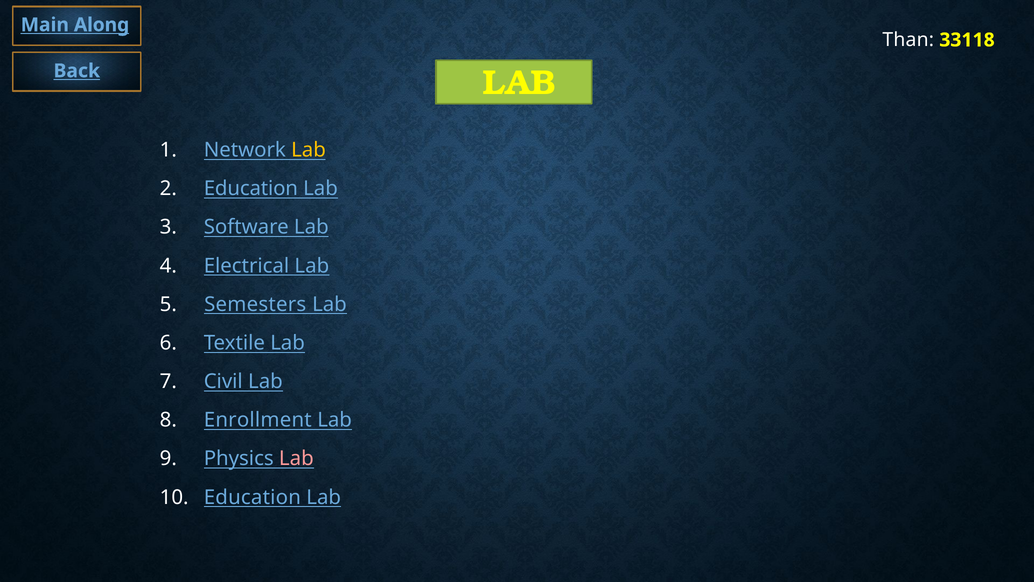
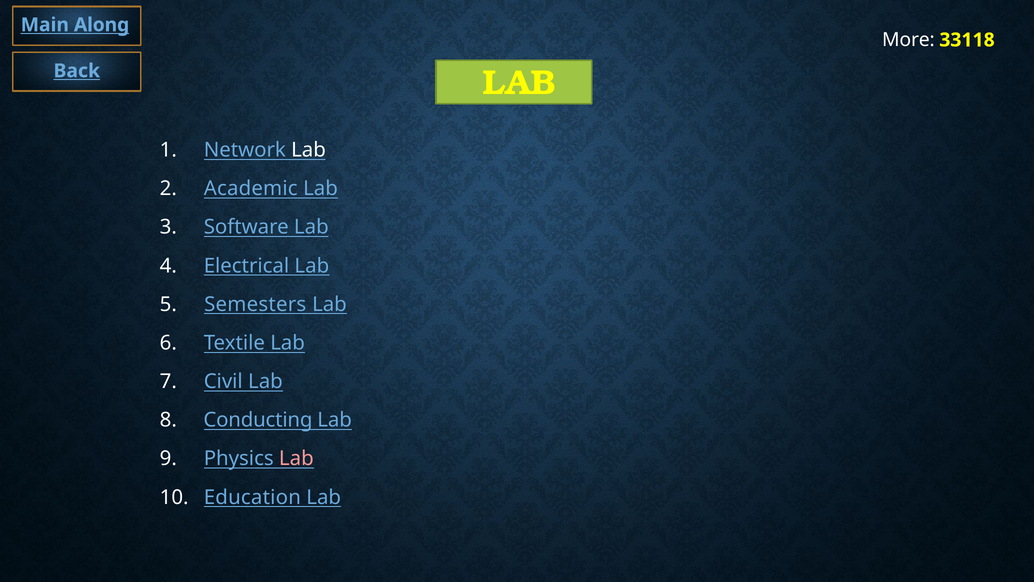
Than: Than -> More
Lab at (309, 150) colour: yellow -> white
Education at (251, 188): Education -> Academic
Enrollment: Enrollment -> Conducting
